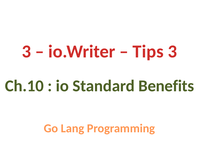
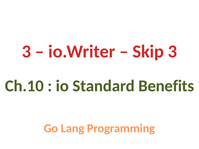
Tips: Tips -> Skip
